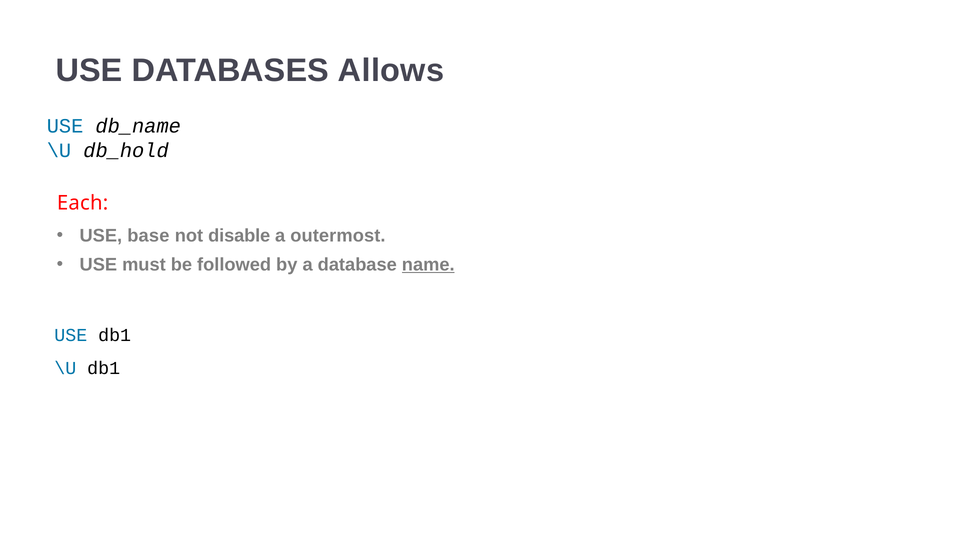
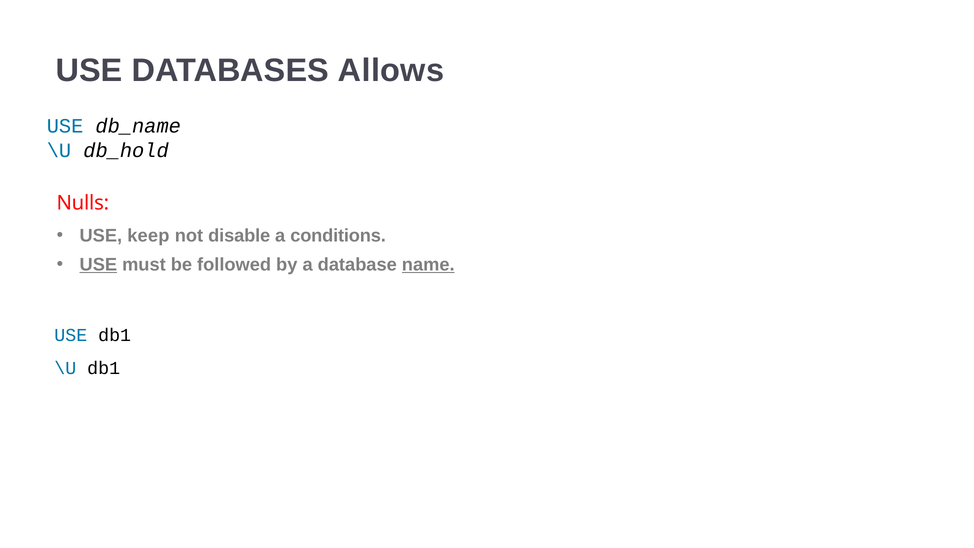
Each: Each -> Nulls
base: base -> keep
outermost: outermost -> conditions
USE at (98, 265) underline: none -> present
